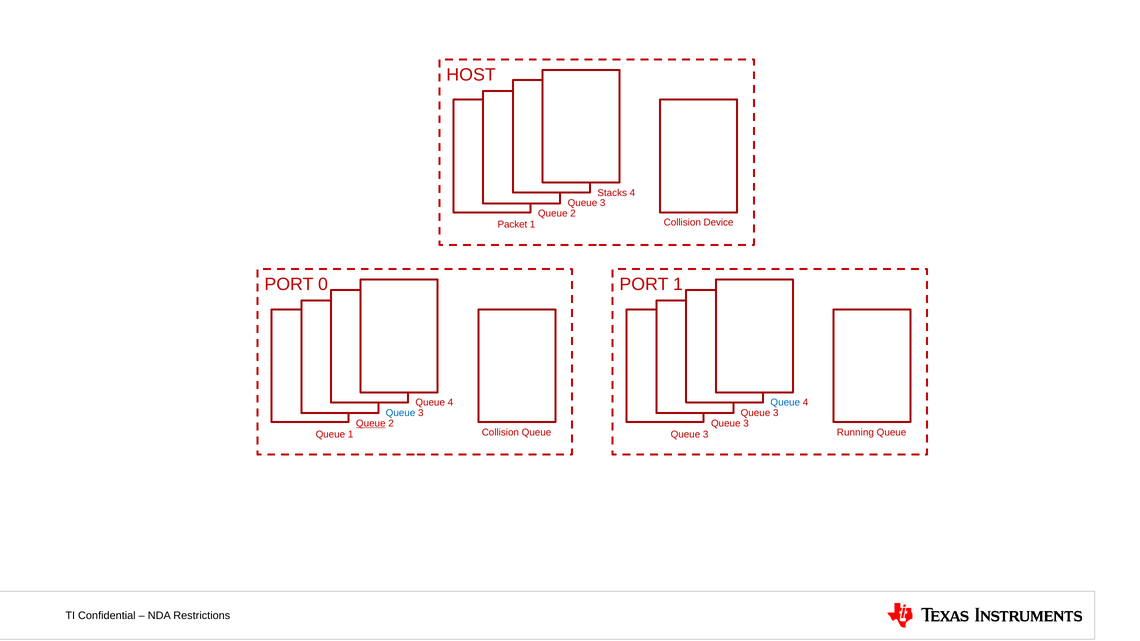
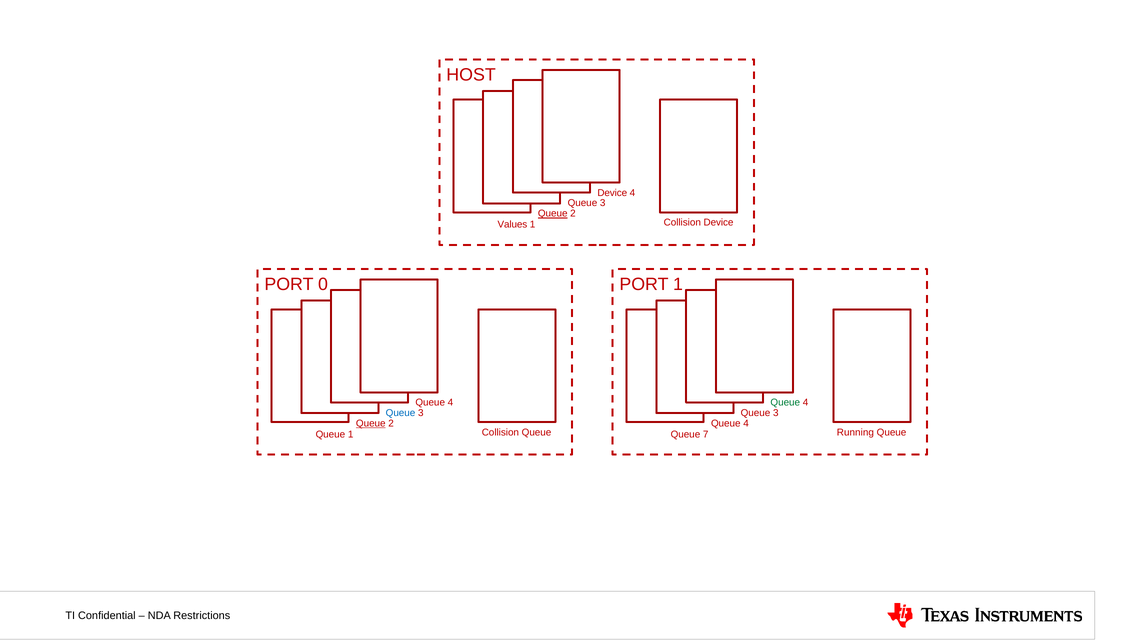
Stacks at (612, 193): Stacks -> Device
Queue at (553, 214) underline: none -> present
Packet: Packet -> Values
Queue at (785, 403) colour: blue -> green
3 at (746, 424): 3 -> 4
3 at (706, 435): 3 -> 7
